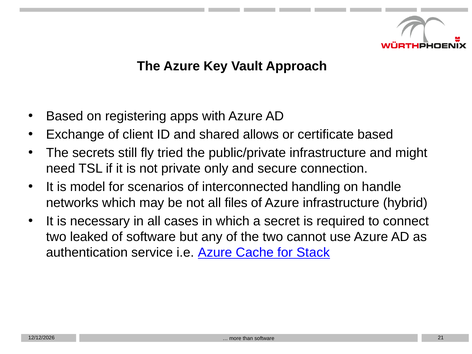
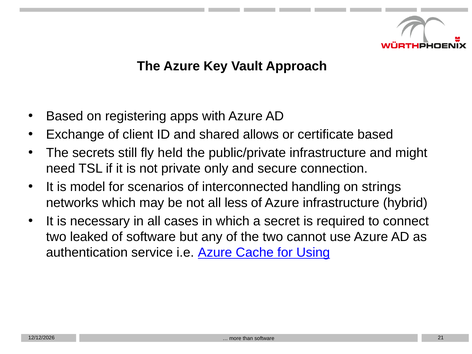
tried: tried -> held
handle: handle -> strings
files: files -> less
Stack: Stack -> Using
